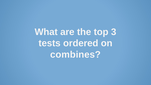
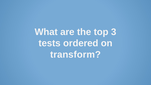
combines: combines -> transform
